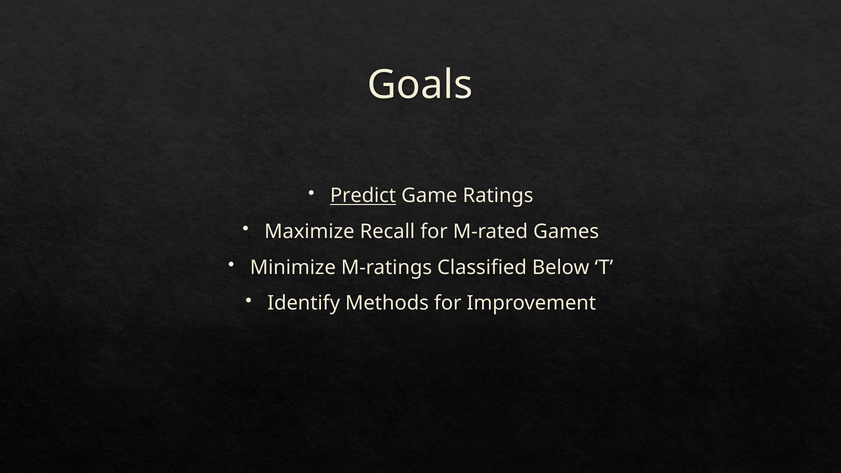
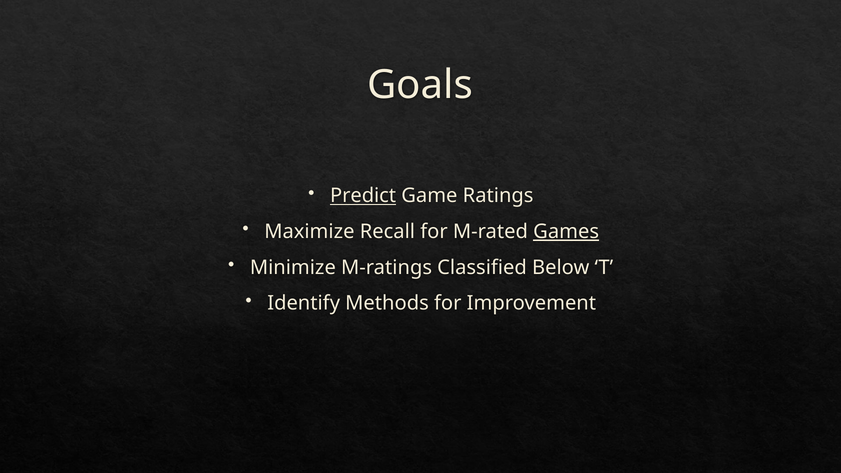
Games underline: none -> present
